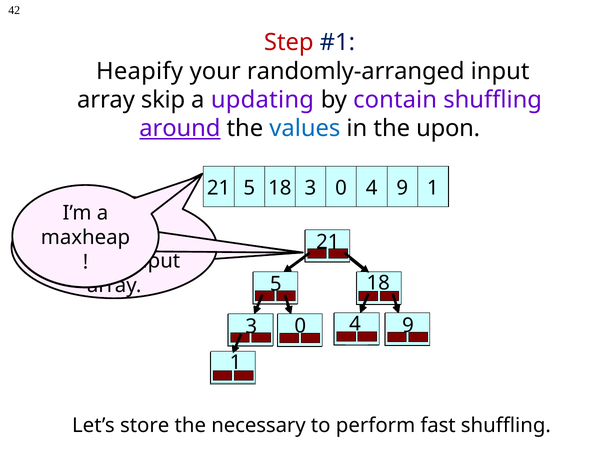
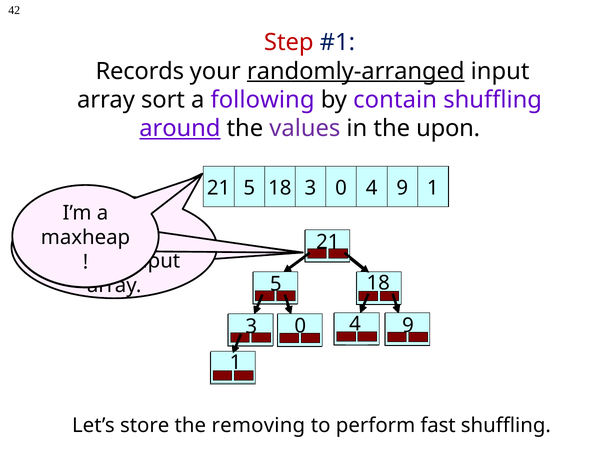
Heapify: Heapify -> Records
randomly-arranged underline: none -> present
skip: skip -> sort
updating: updating -> following
values colour: blue -> purple
necessary: necessary -> removing
